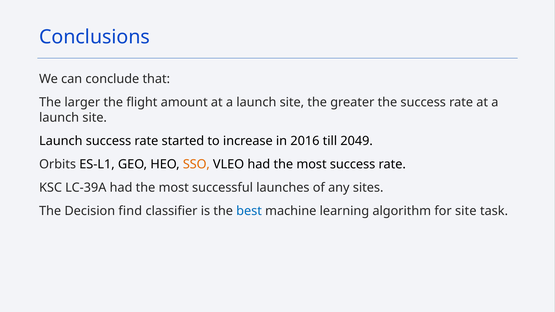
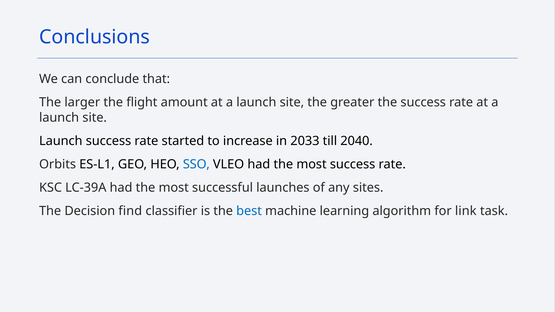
2016: 2016 -> 2033
2049: 2049 -> 2040
SSO colour: orange -> blue
for site: site -> link
